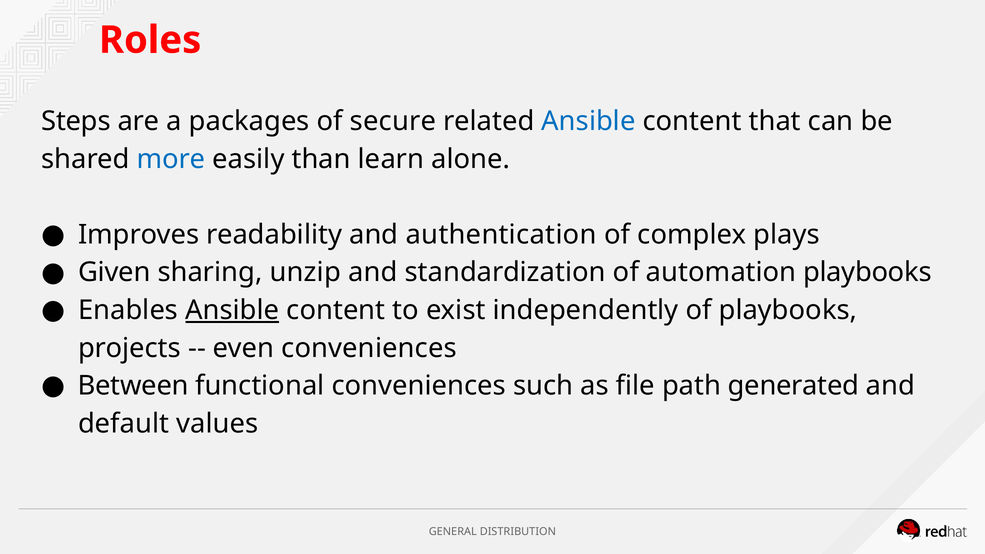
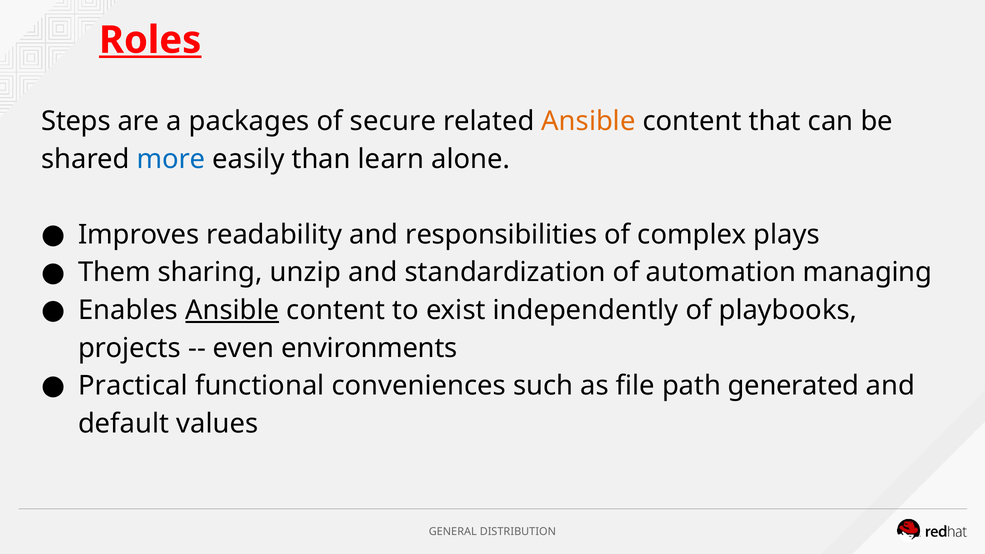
Roles underline: none -> present
Ansible at (588, 121) colour: blue -> orange
authentication: authentication -> responsibilities
Given: Given -> Them
automation playbooks: playbooks -> managing
even conveniences: conveniences -> environments
Between: Between -> Practical
